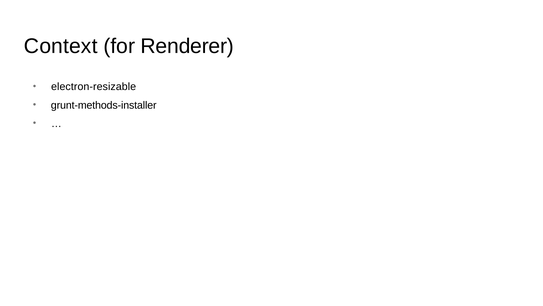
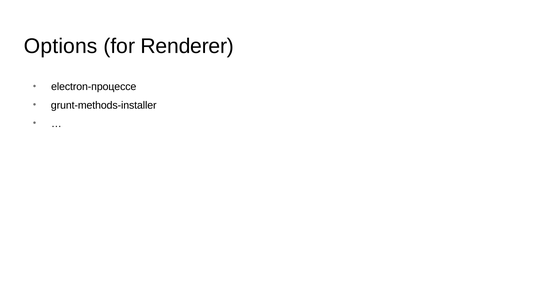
Context: Context -> Options
electron-resizable: electron-resizable -> electron-процессе
